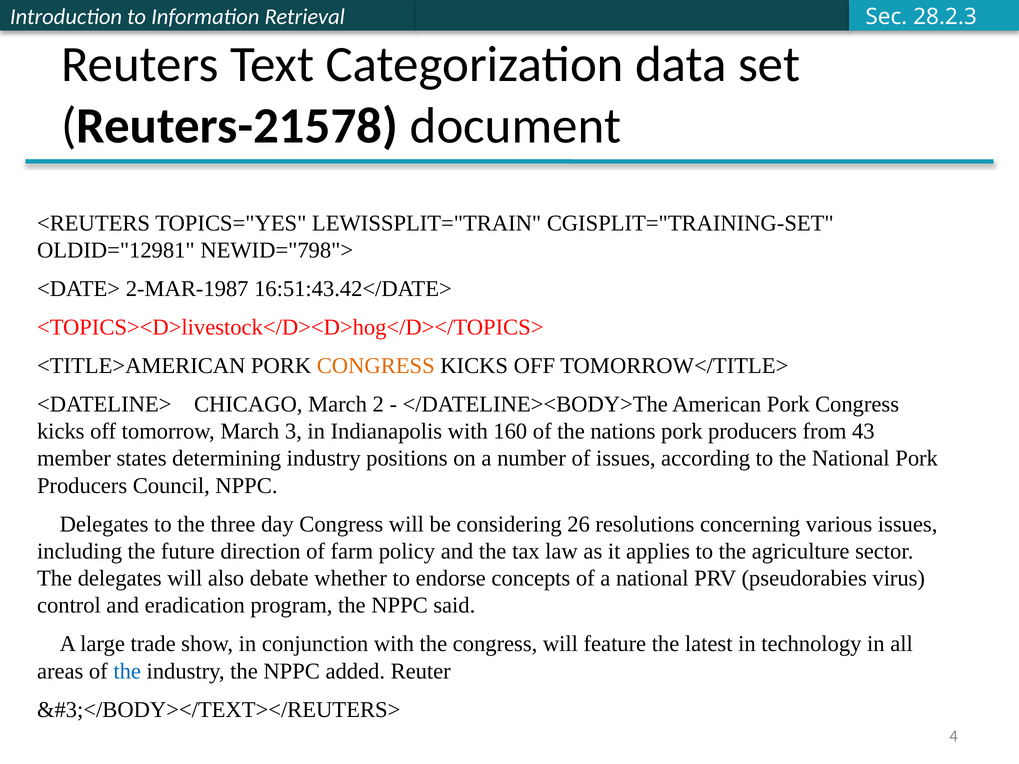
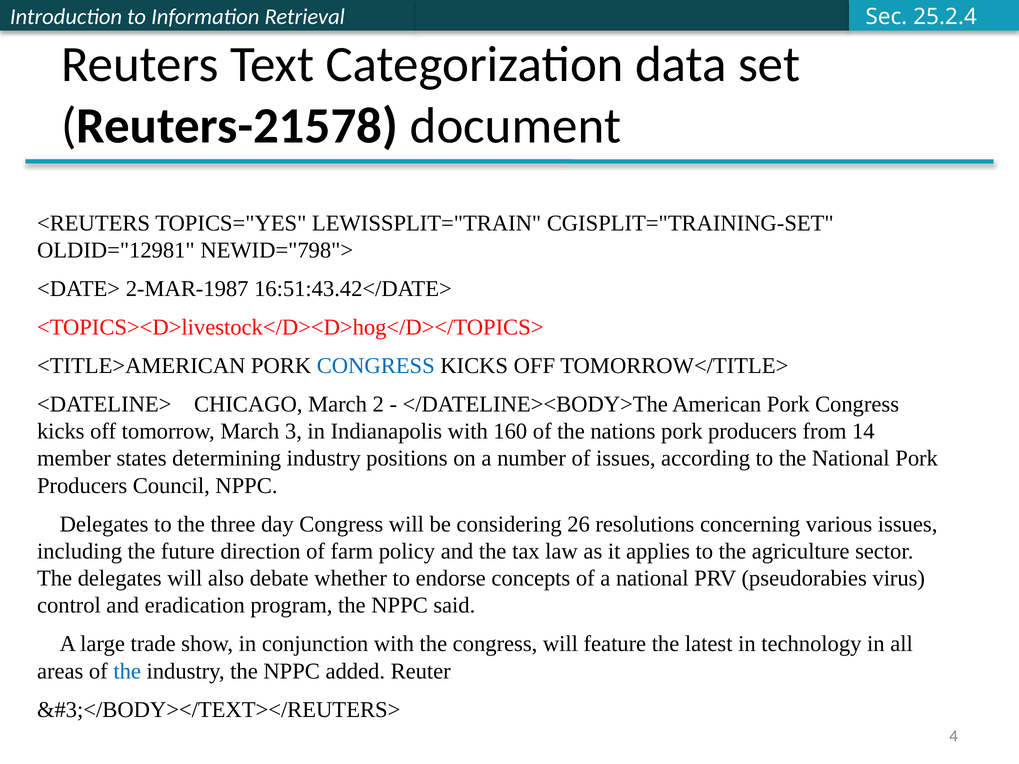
28.2.3: 28.2.3 -> 25.2.4
CONGRESS at (376, 366) colour: orange -> blue
43: 43 -> 14
